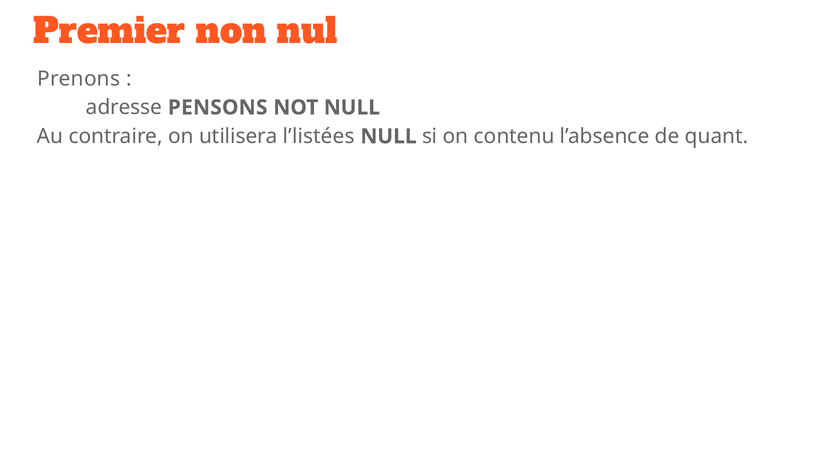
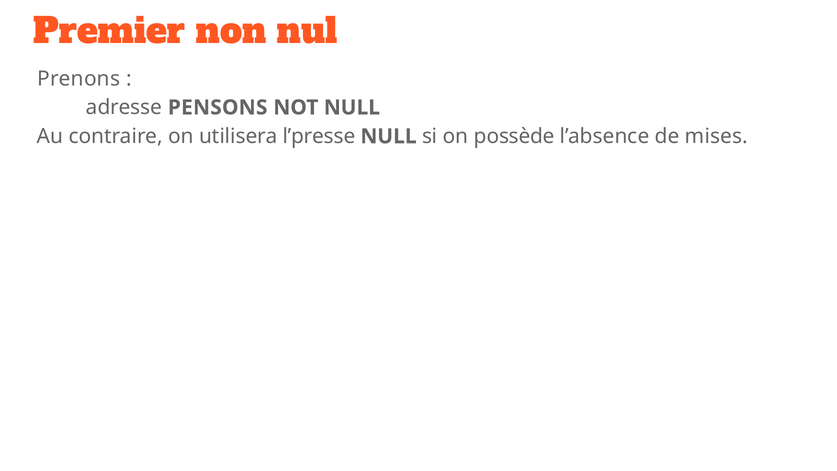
l’listées: l’listées -> l’presse
contenu: contenu -> possède
quant: quant -> mises
